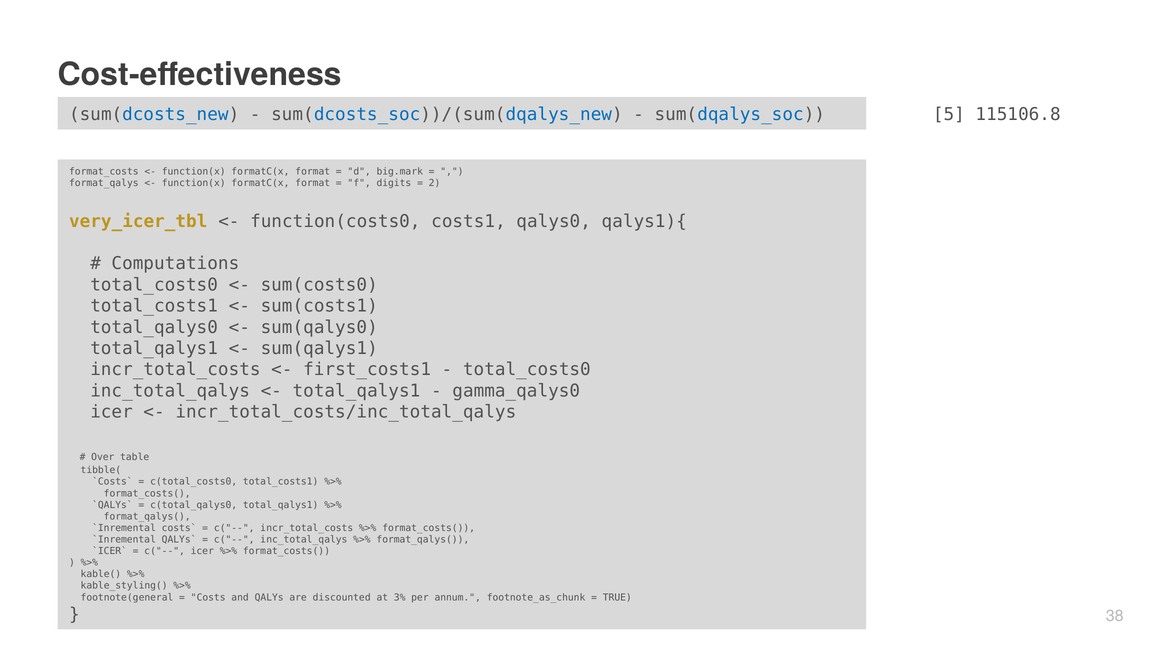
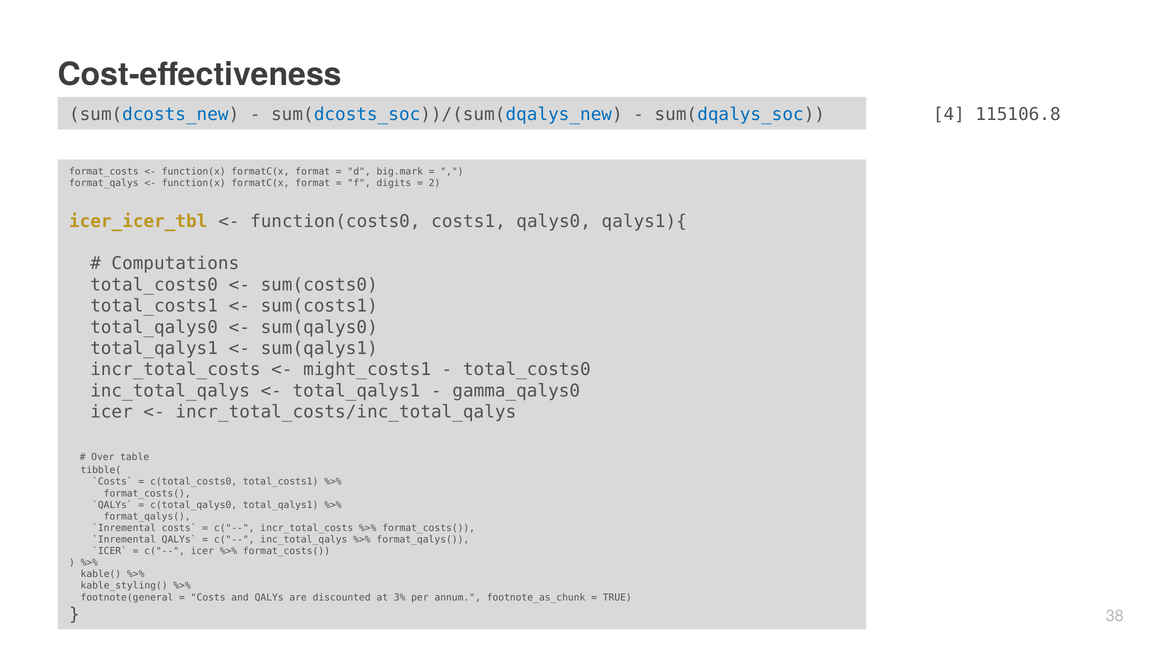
5: 5 -> 4
very_icer_tbl: very_icer_tbl -> icer_icer_tbl
first_costs1: first_costs1 -> might_costs1
